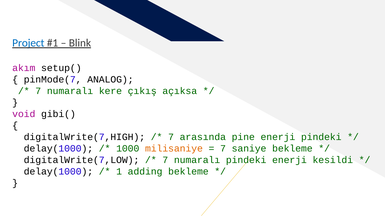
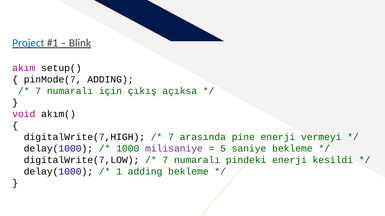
pinMode(7 ANALOG: ANALOG -> ADDING
kere: kere -> için
gibi(: gibi( -> akım(
enerji pindeki: pindeki -> vermeyi
milisaniye colour: orange -> purple
7 at (223, 149): 7 -> 5
